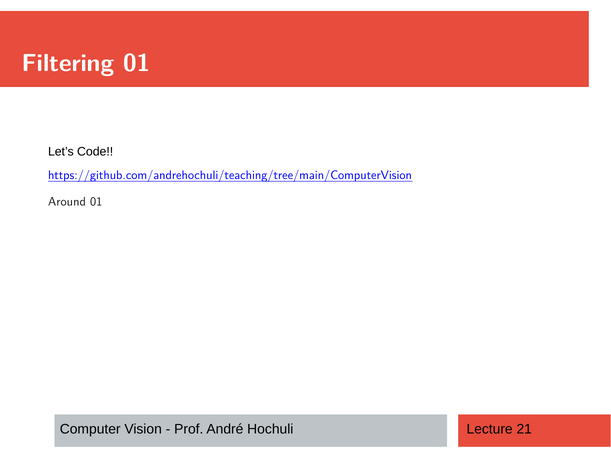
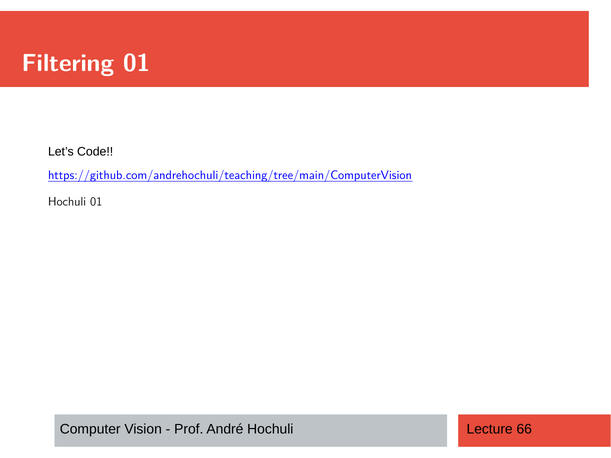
Around at (67, 202): Around -> Hochuli
21: 21 -> 66
